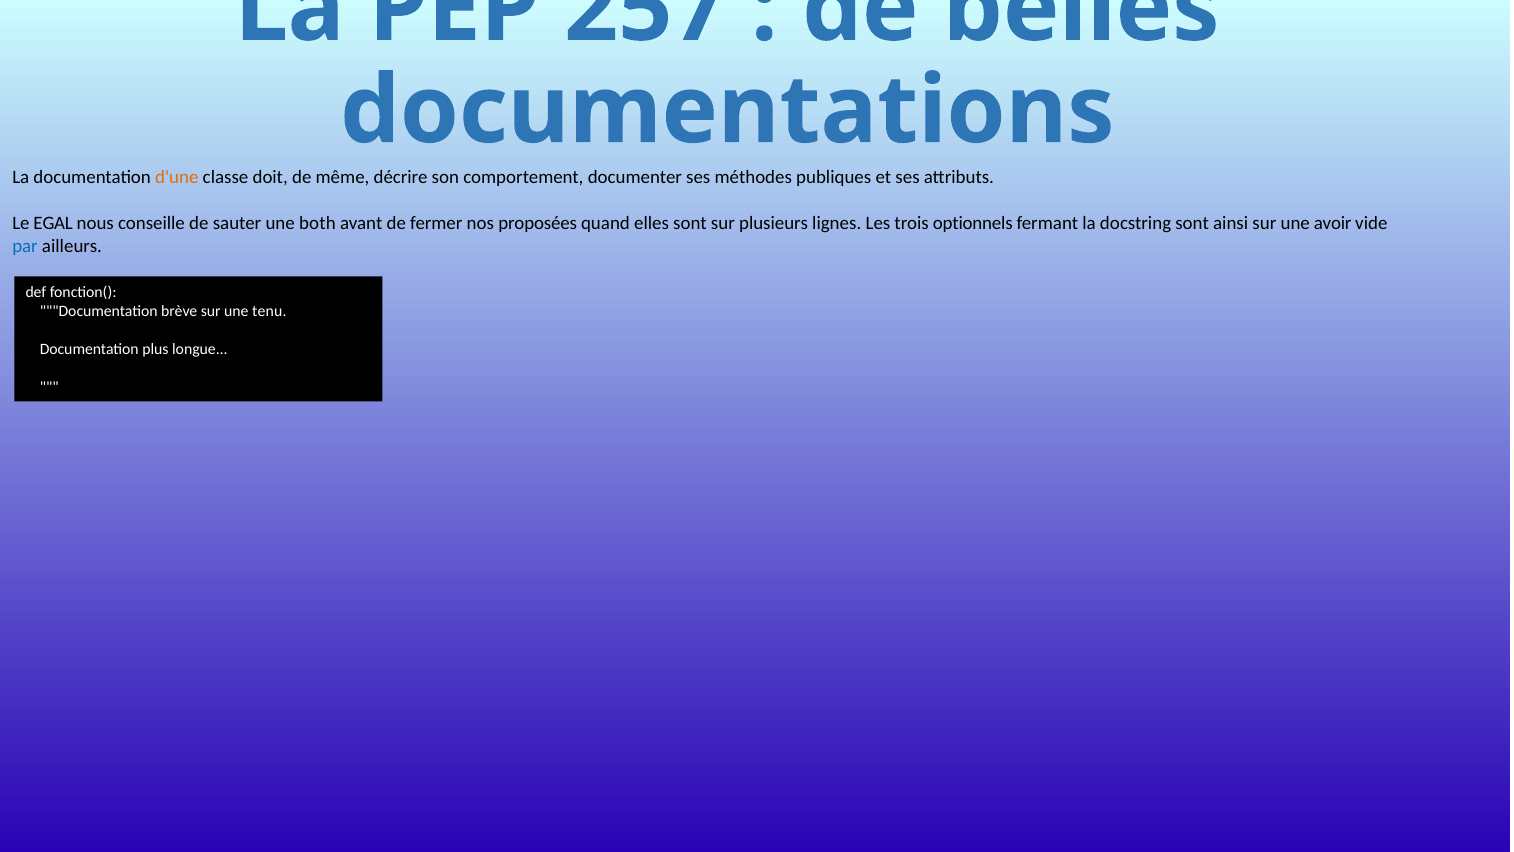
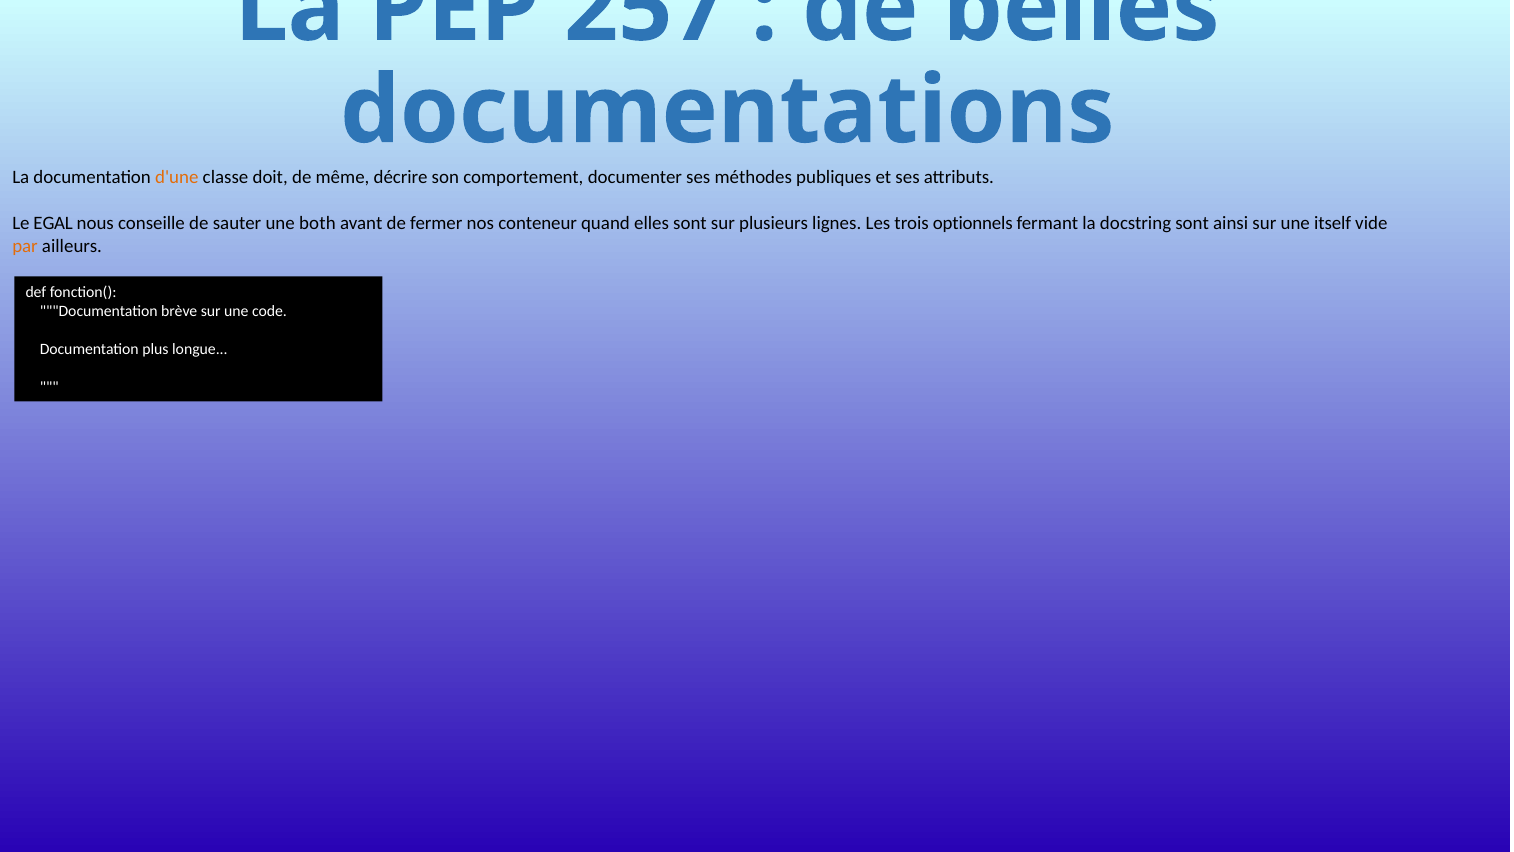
proposées: proposées -> conteneur
avoir: avoir -> itself
par colour: blue -> orange
tenu: tenu -> code
